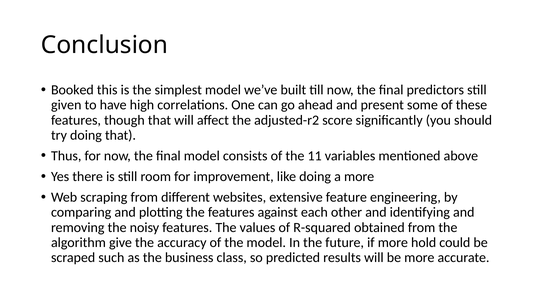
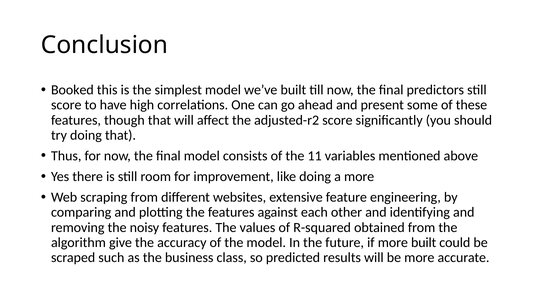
given at (66, 105): given -> score
more hold: hold -> built
